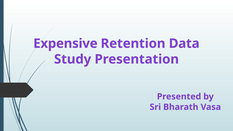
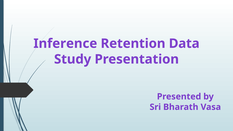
Expensive: Expensive -> Inference
